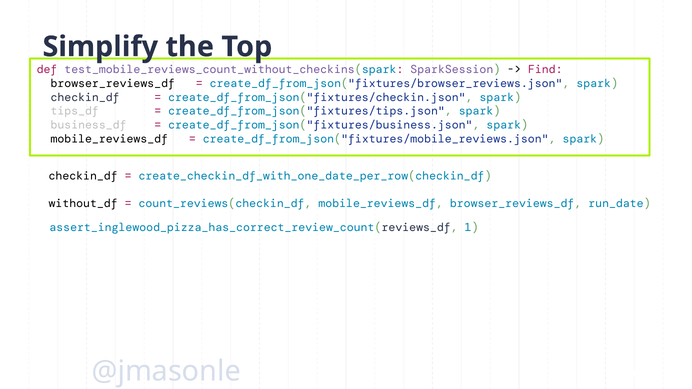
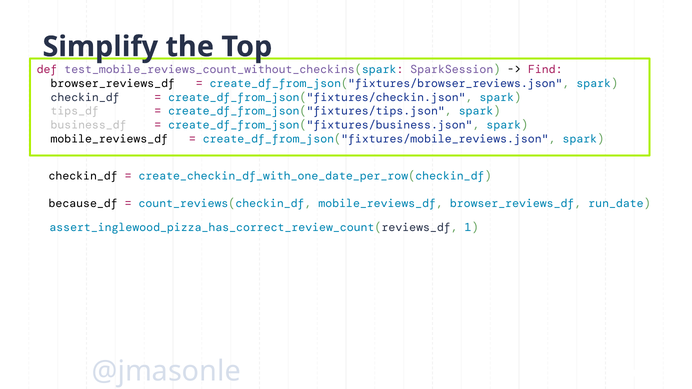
without_df: without_df -> because_df
